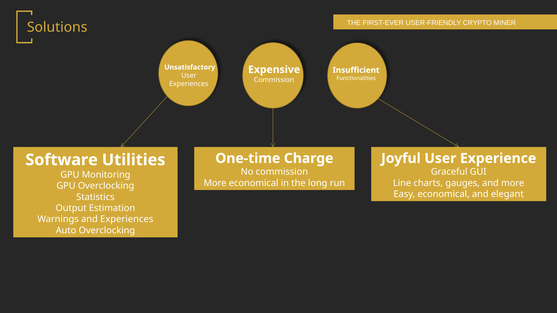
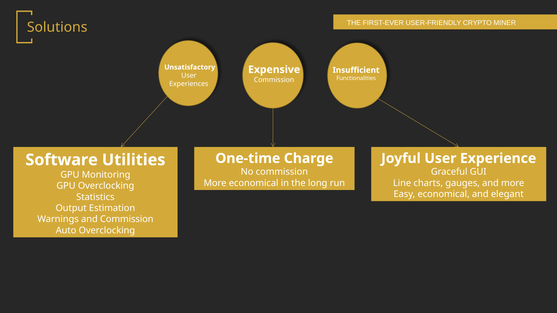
and Experiences: Experiences -> Commission
